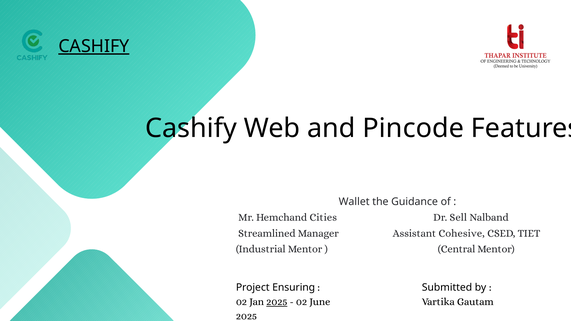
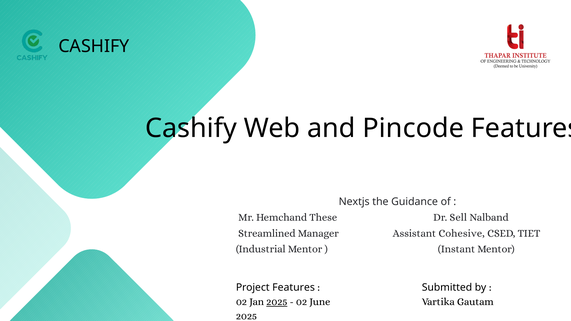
CASHIFY at (94, 46) underline: present -> none
Wallet: Wallet -> Nextjs
Cities: Cities -> These
Central: Central -> Instant
Project Ensuring: Ensuring -> Features
